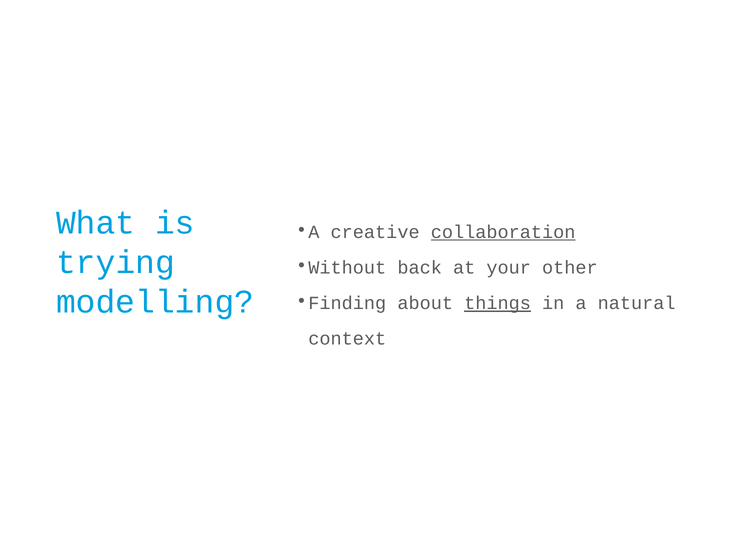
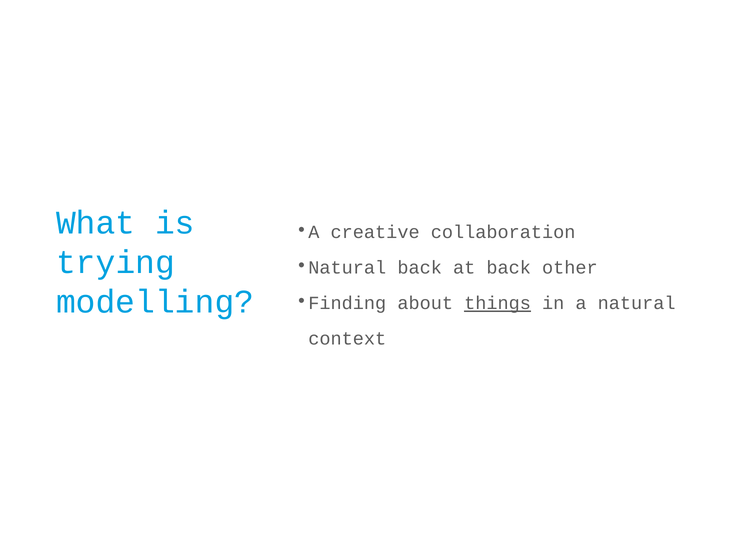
collaboration underline: present -> none
Without at (347, 268): Without -> Natural
at your: your -> back
